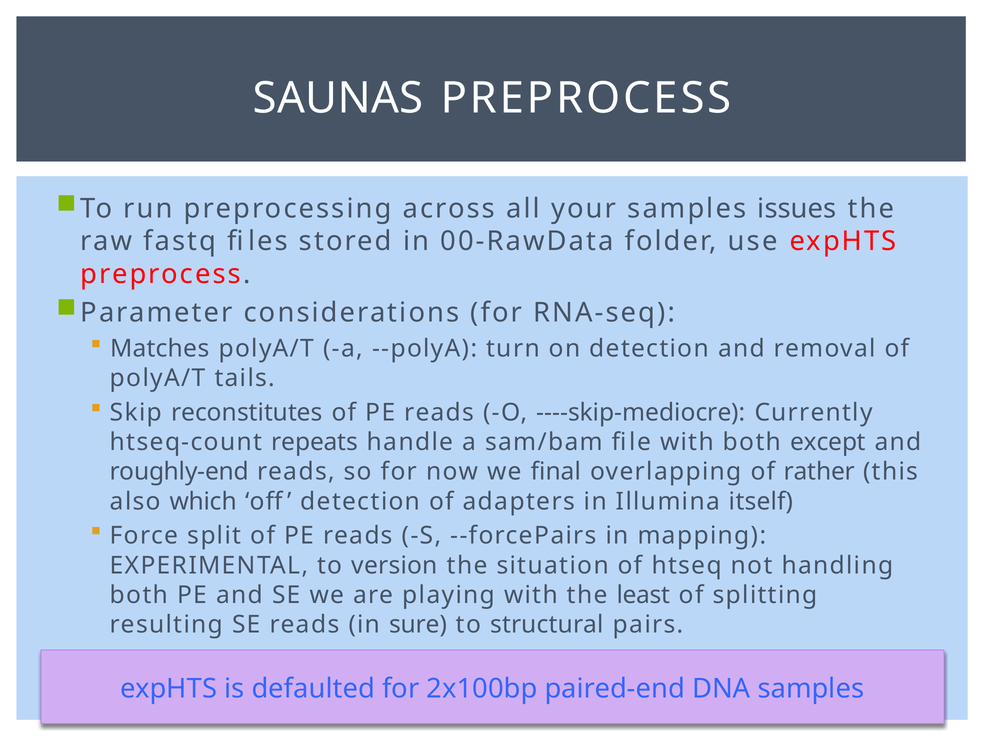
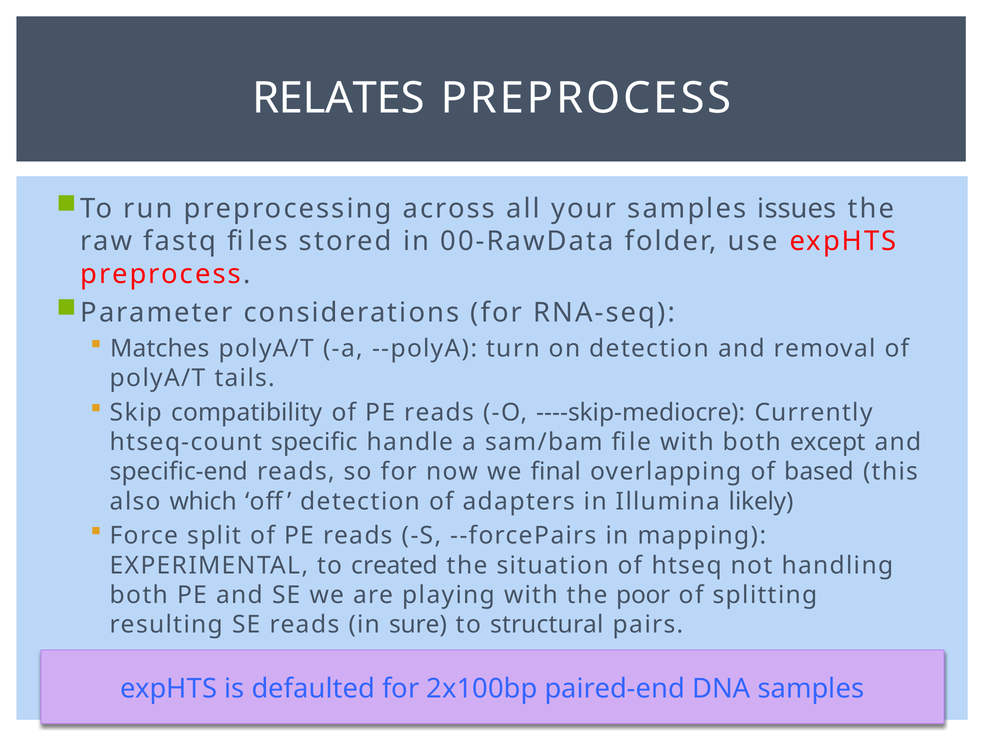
SAUNAS: SAUNAS -> RELATES
reconstitutes: reconstitutes -> compatibility
repeats: repeats -> specific
roughly-end: roughly-end -> specific-end
rather: rather -> based
itself: itself -> likely
version: version -> created
least: least -> poor
